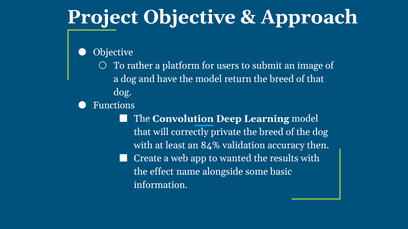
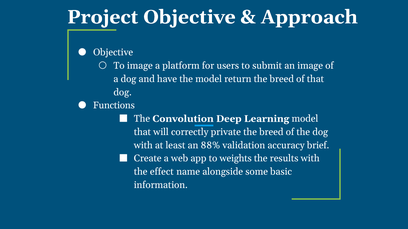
To rather: rather -> image
84%: 84% -> 88%
then: then -> brief
wanted: wanted -> weights
